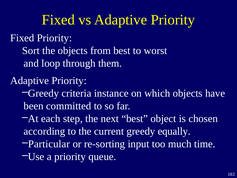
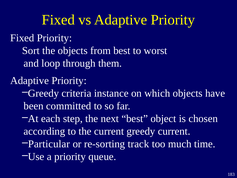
greedy equally: equally -> current
input: input -> track
